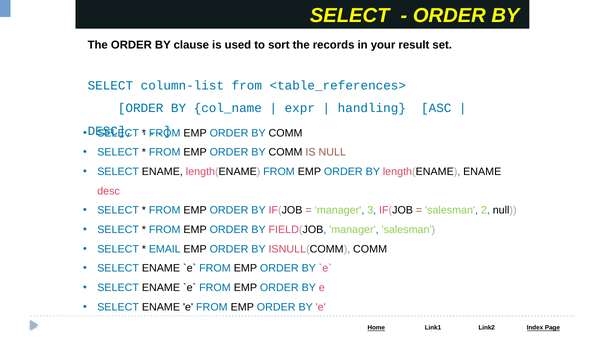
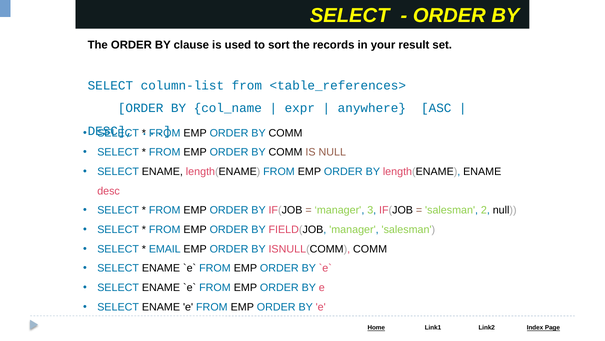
handling: handling -> anywhere
